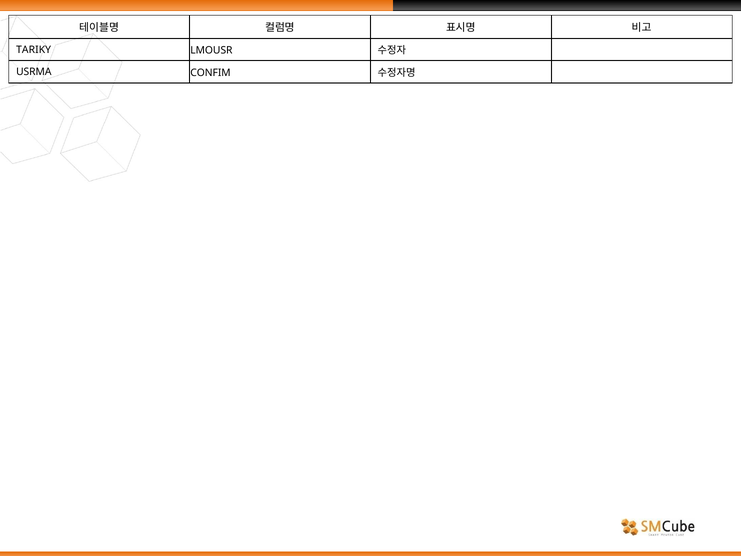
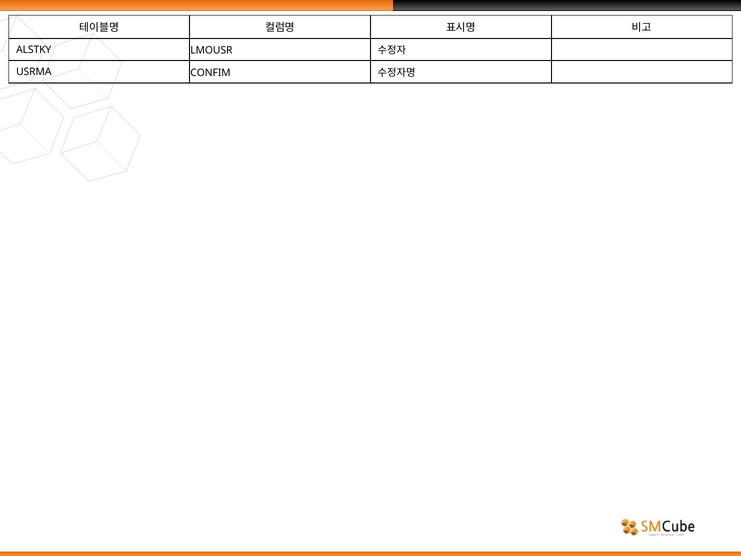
TARIKY: TARIKY -> ALSTKY
